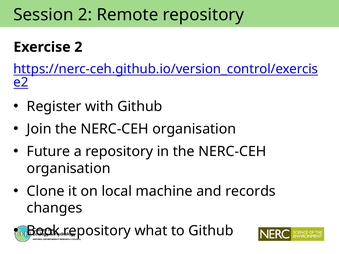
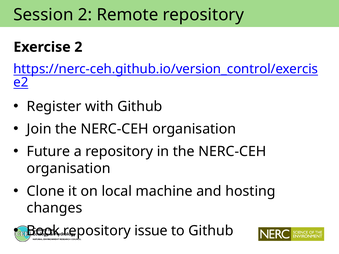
records: records -> hosting
what: what -> issue
